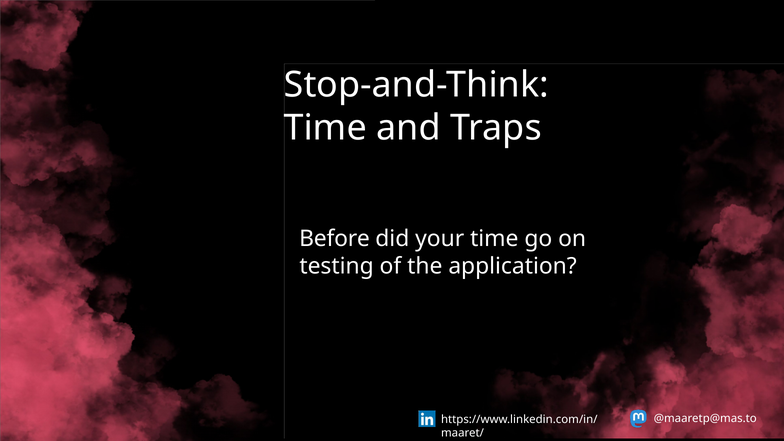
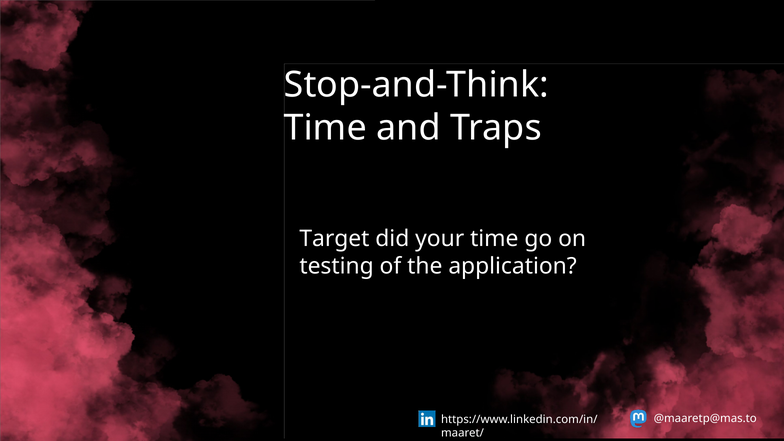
Before: Before -> Target
